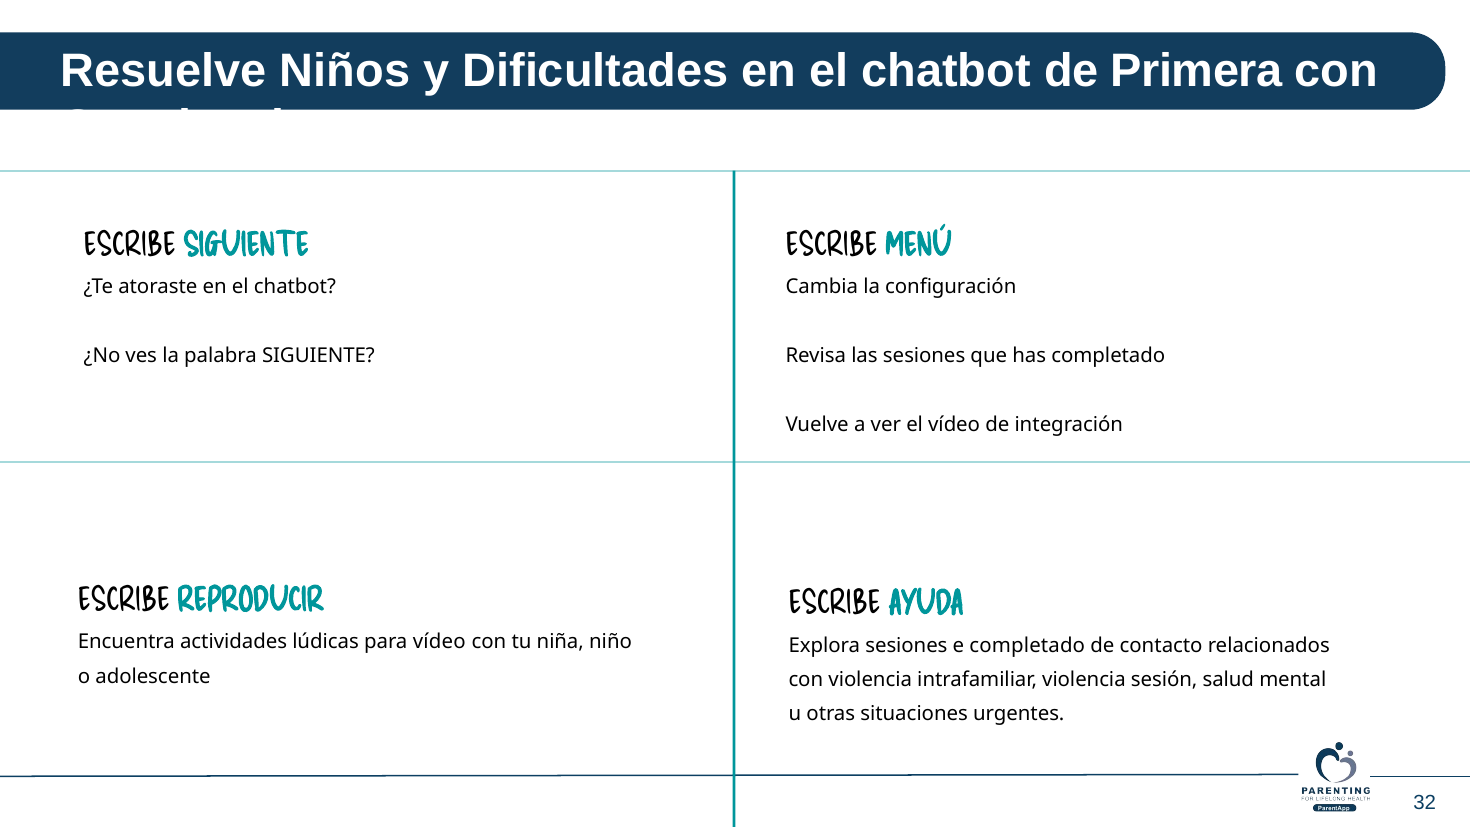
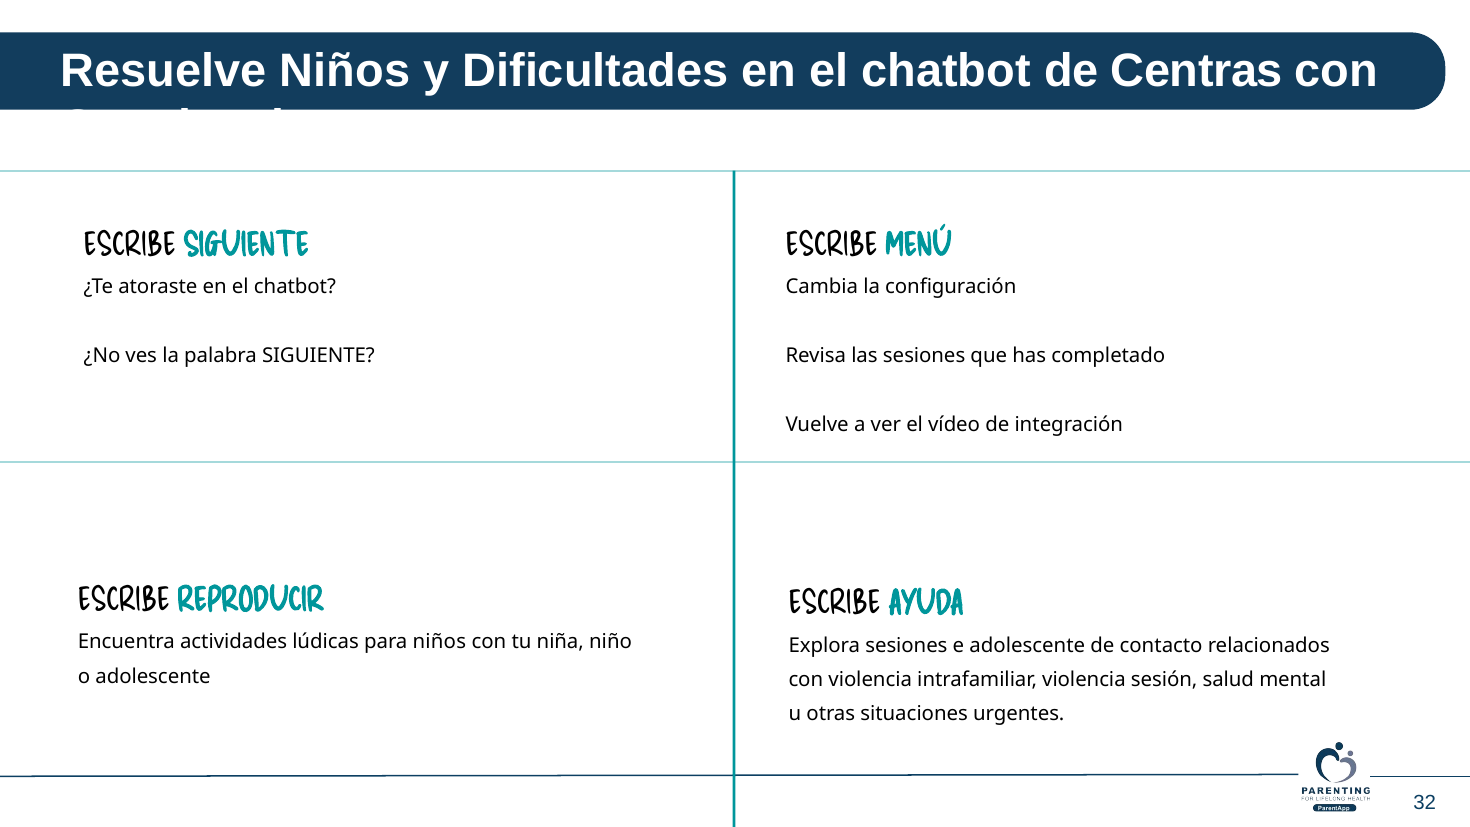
Primera: Primera -> Centras
para vídeo: vídeo -> niños
e completado: completado -> adolescente
